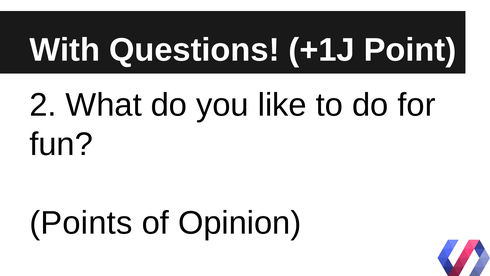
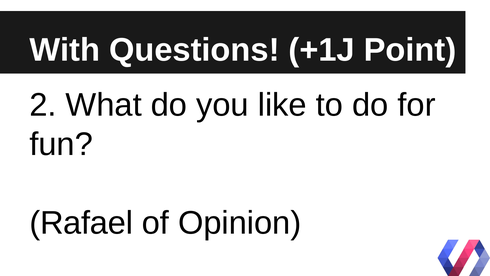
Points: Points -> Rafael
